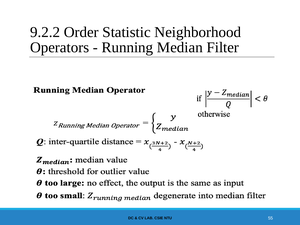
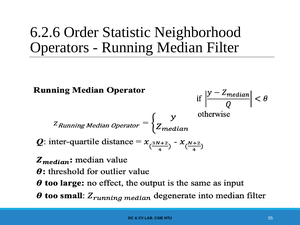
9.2.2: 9.2.2 -> 6.2.6
